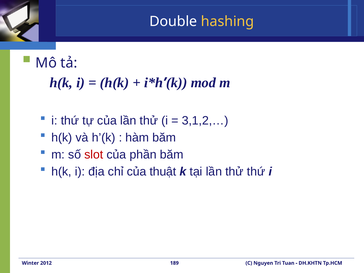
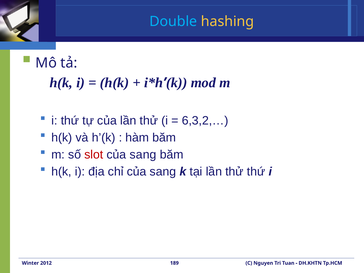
Double colour: white -> light blue
3,1,2,…: 3,1,2,… -> 6,3,2,…
phần at (143, 155): phần -> sang
chỉ của thuật: thuật -> sang
